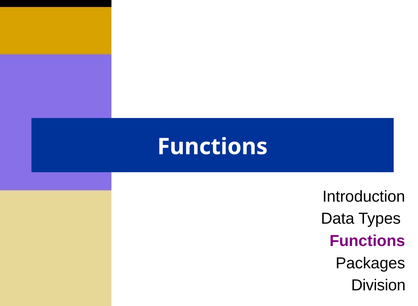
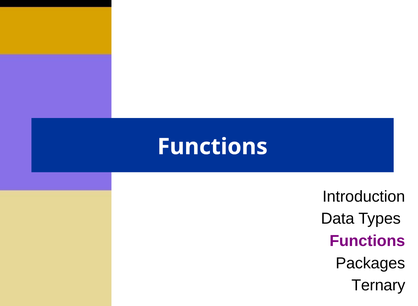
Division: Division -> Ternary
